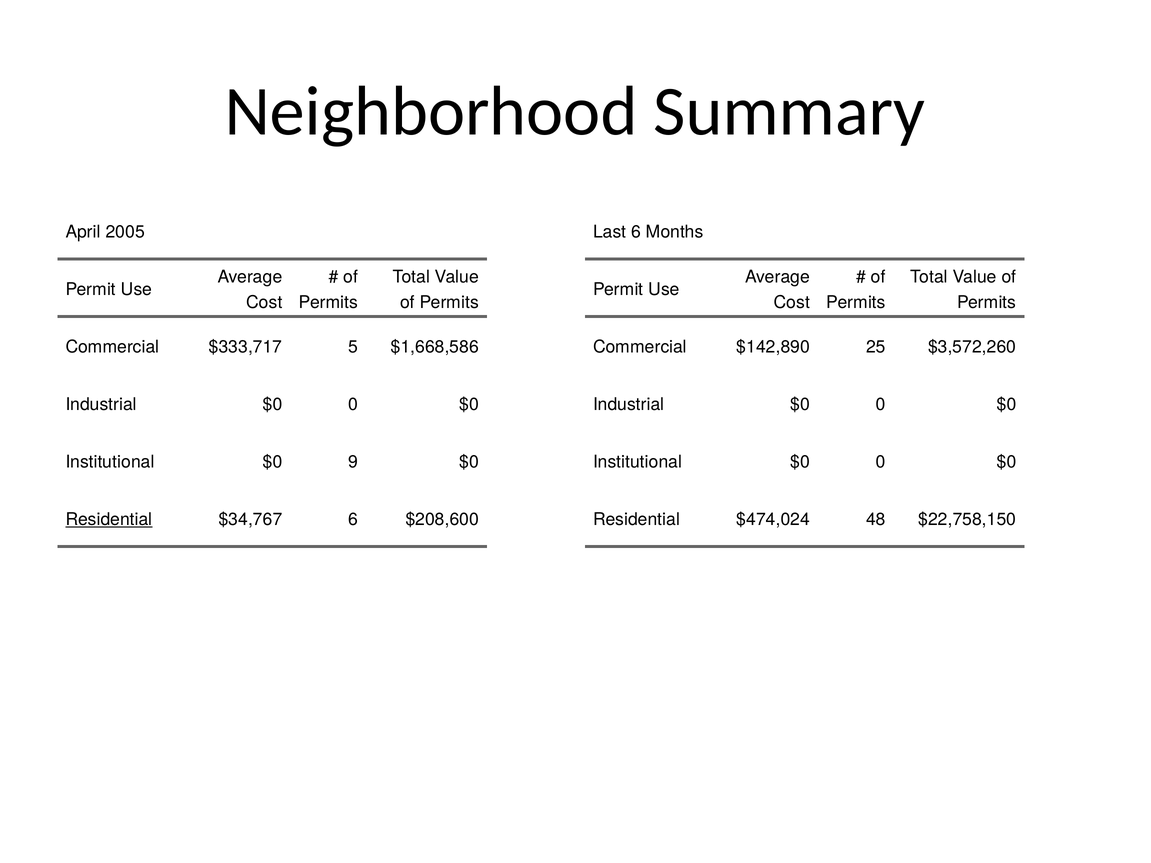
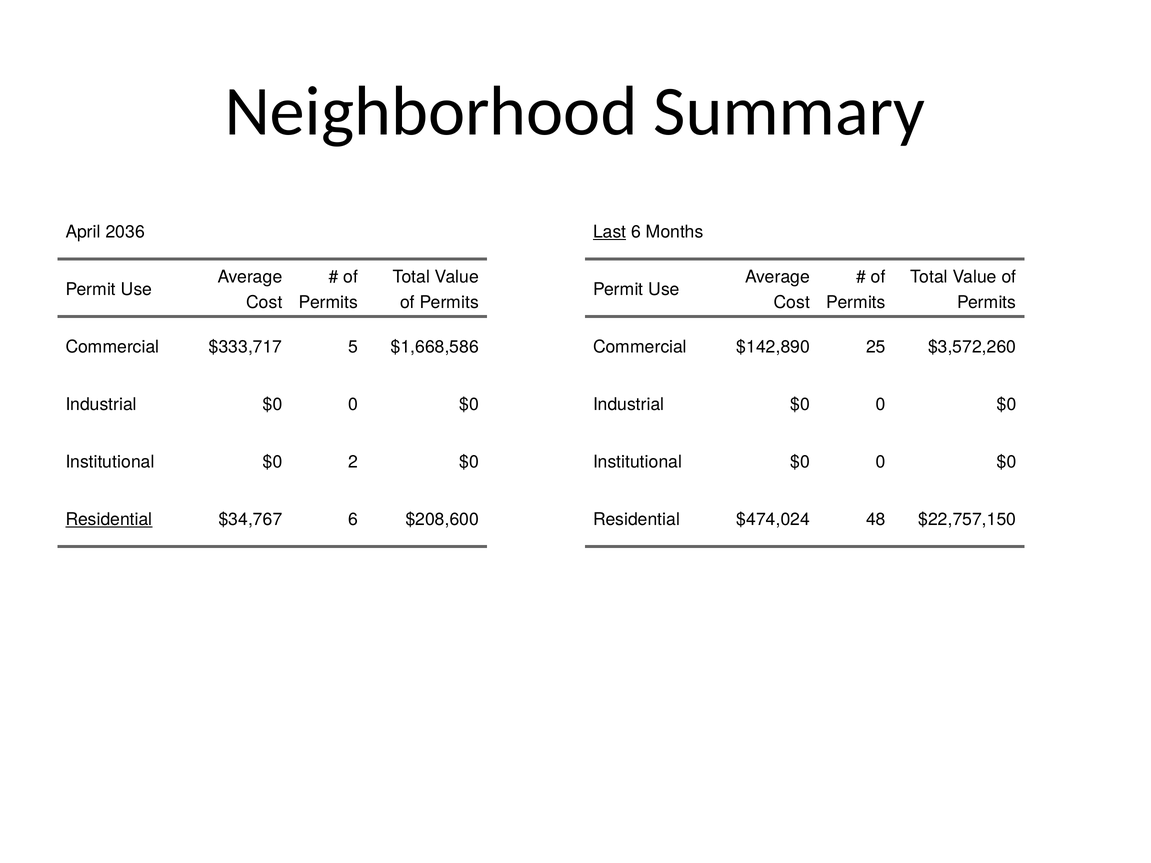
2005: 2005 -> 2036
Last underline: none -> present
9: 9 -> 2
$22,758,150: $22,758,150 -> $22,757,150
